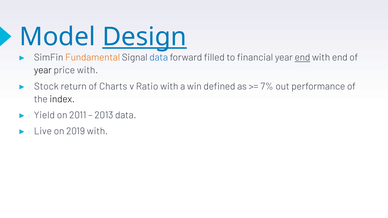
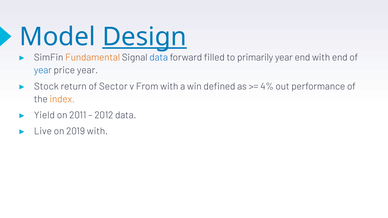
financial: financial -> primarily
end at (302, 58) underline: present -> none
year at (43, 70) colour: black -> blue
price with: with -> year
Charts: Charts -> Sector
Ratio: Ratio -> From
7%: 7% -> 4%
index colour: black -> orange
2013: 2013 -> 2012
